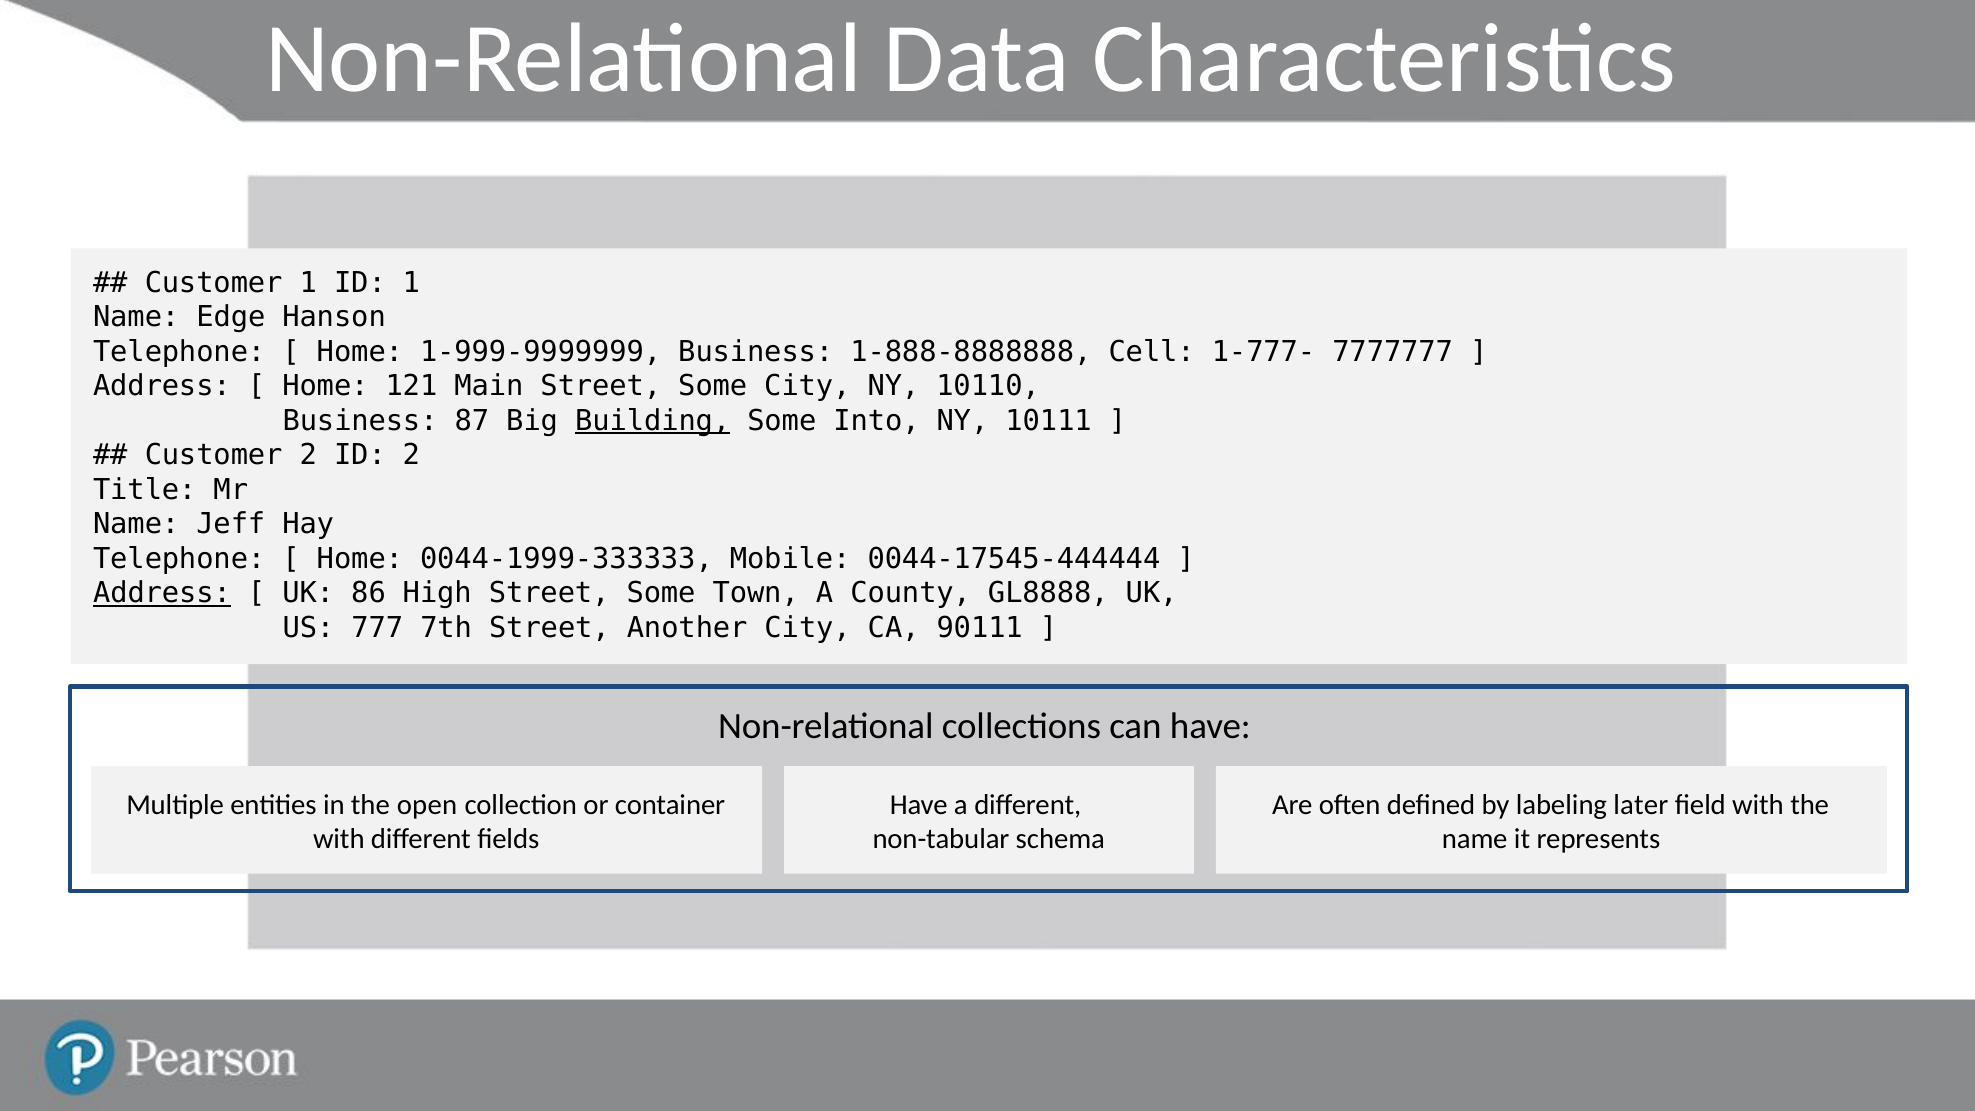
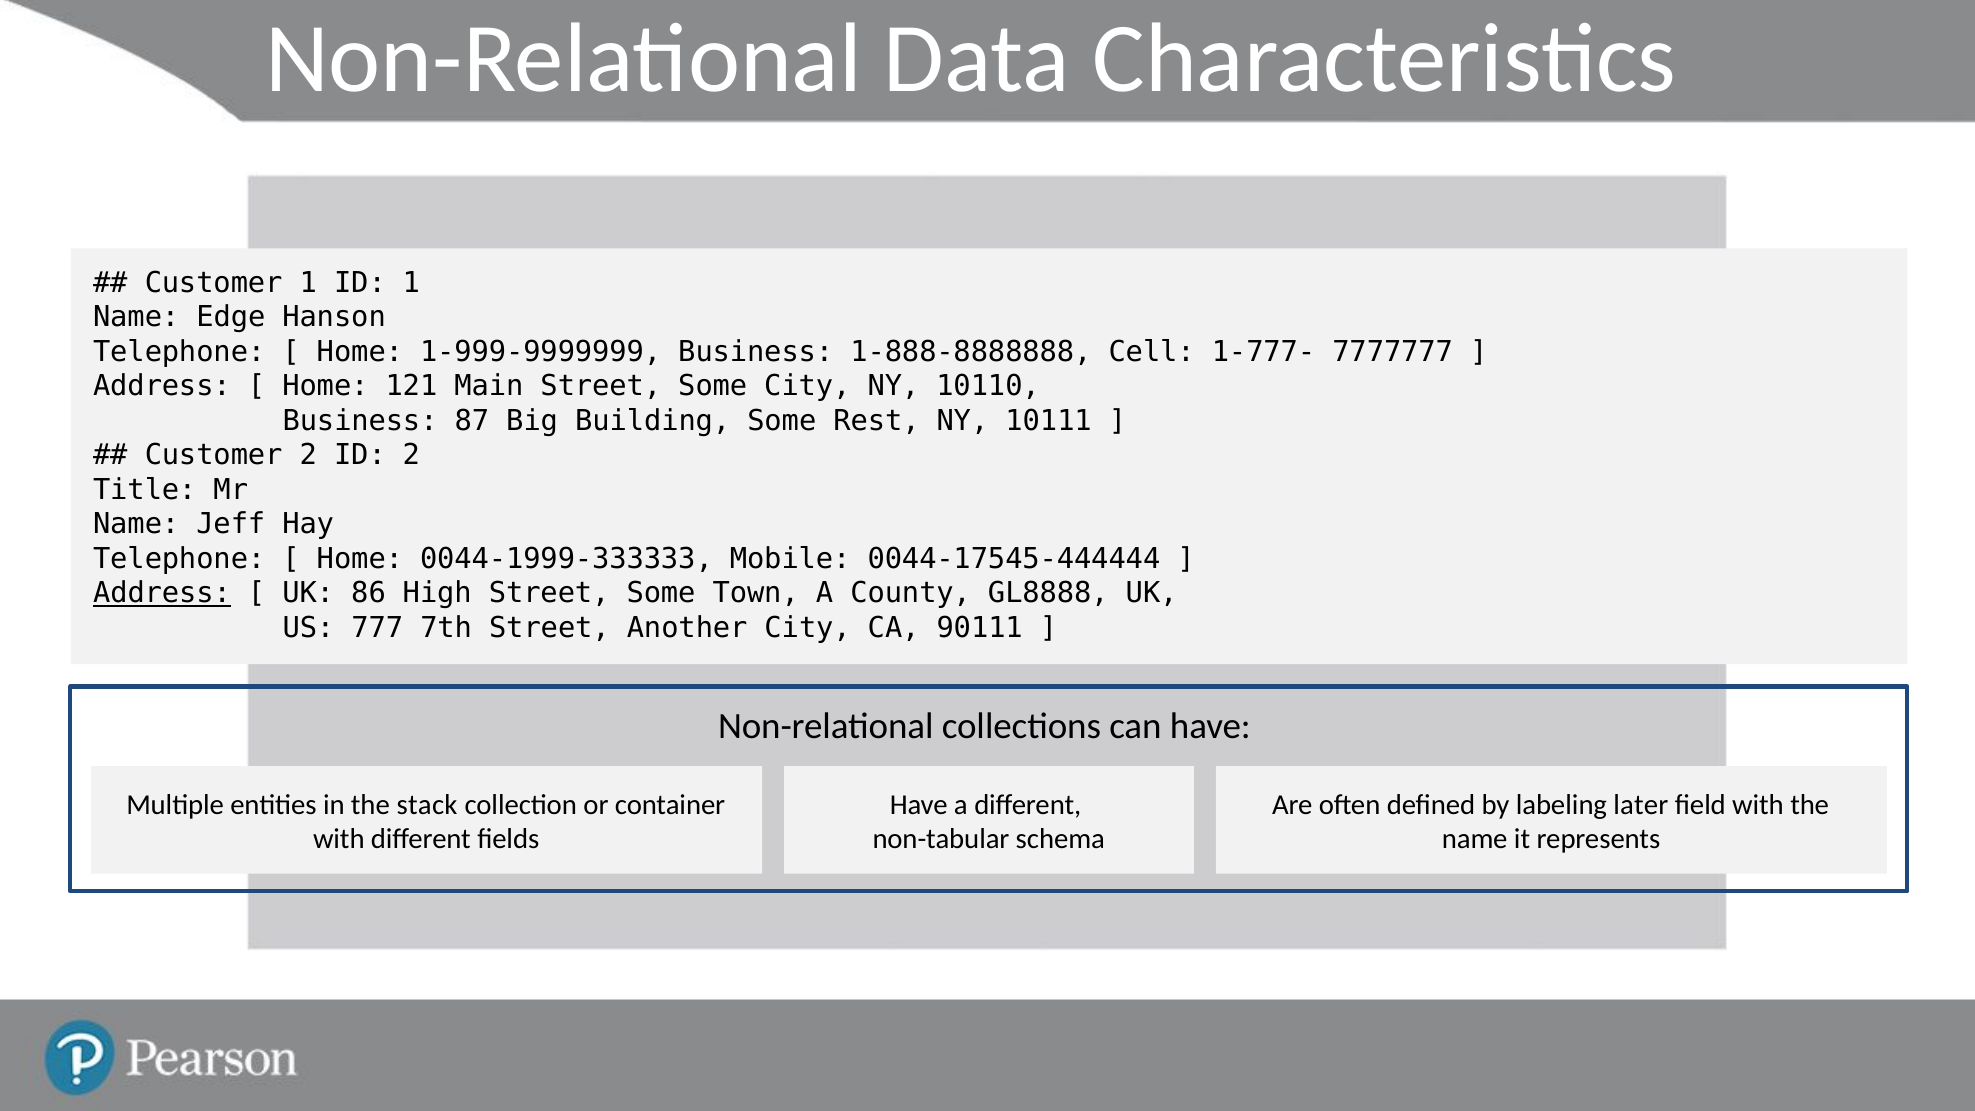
Building underline: present -> none
Into: Into -> Rest
open: open -> stack
